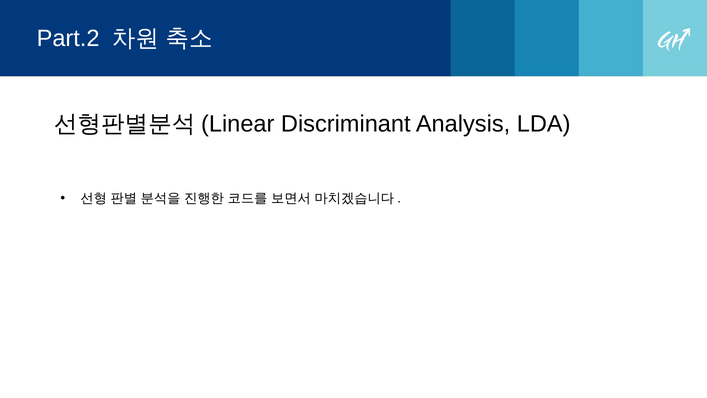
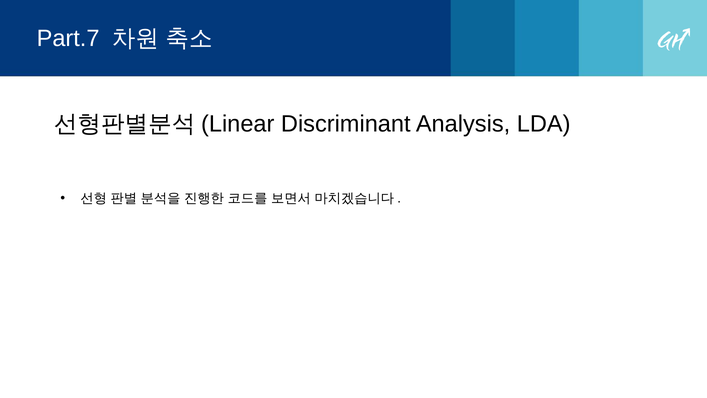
Part.2: Part.2 -> Part.7
